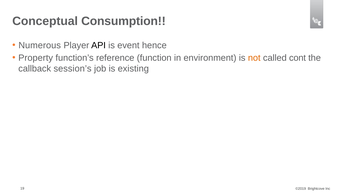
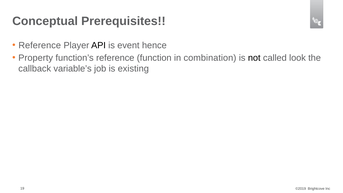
Consumption: Consumption -> Prerequisites
Numerous at (40, 45): Numerous -> Reference
environment: environment -> combination
not colour: orange -> black
cont: cont -> look
session’s: session’s -> variable’s
